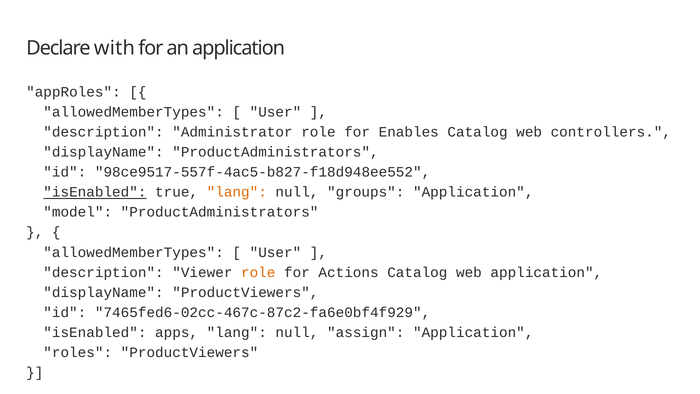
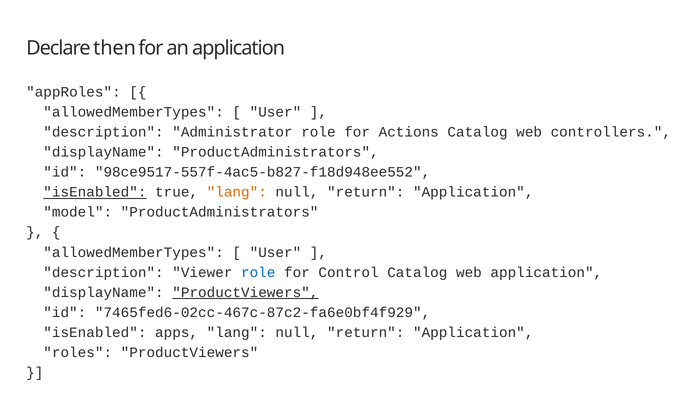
with: with -> then
Enables: Enables -> Actions
groups at (366, 192): groups -> return
role at (258, 272) colour: orange -> blue
Actions: Actions -> Control
ProductViewers at (245, 292) underline: none -> present
assign at (366, 332): assign -> return
